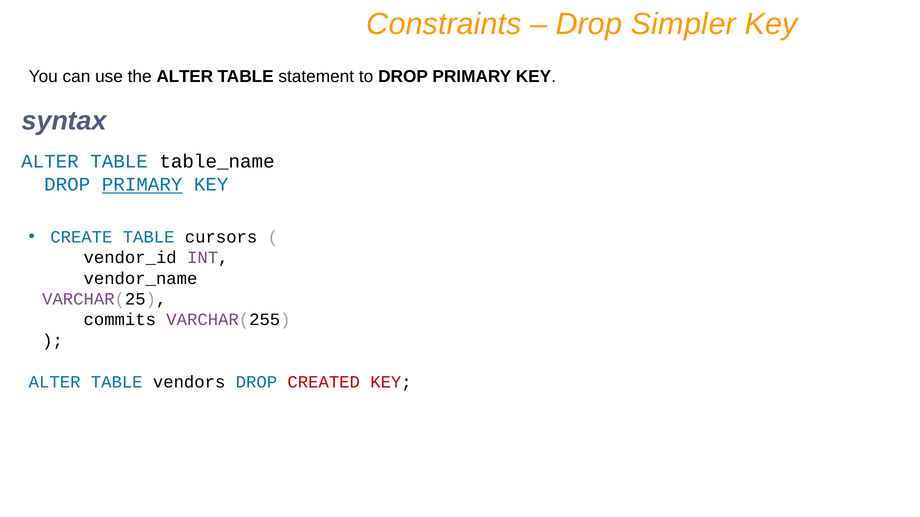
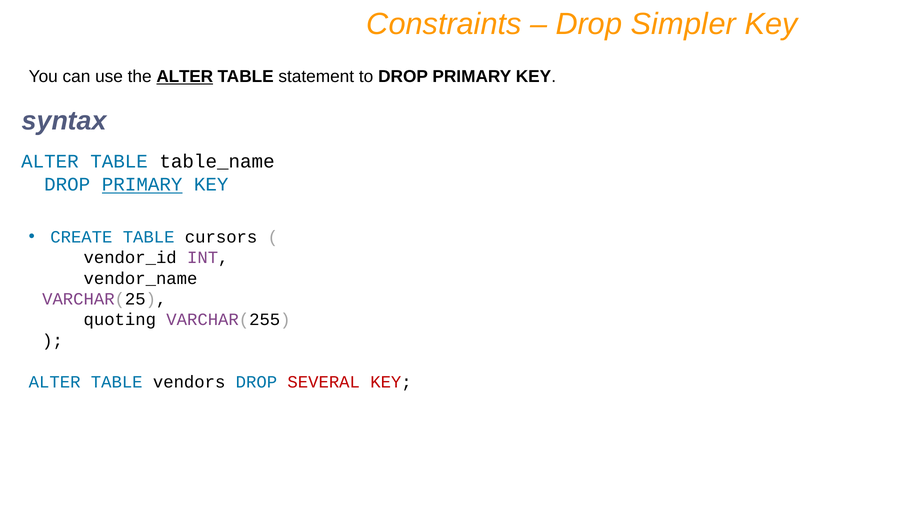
ALTER at (185, 77) underline: none -> present
commits: commits -> quoting
CREATED: CREATED -> SEVERAL
